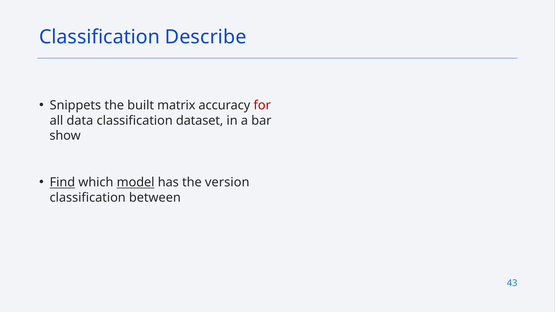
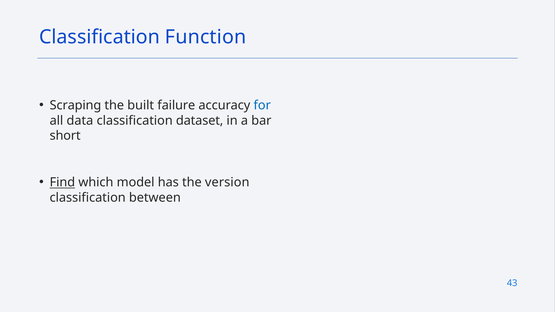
Describe: Describe -> Function
Snippets: Snippets -> Scraping
matrix: matrix -> failure
for colour: red -> blue
show: show -> short
model underline: present -> none
